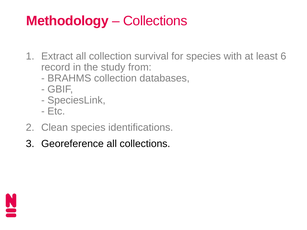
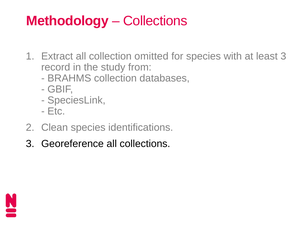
survival: survival -> omitted
least 6: 6 -> 3
